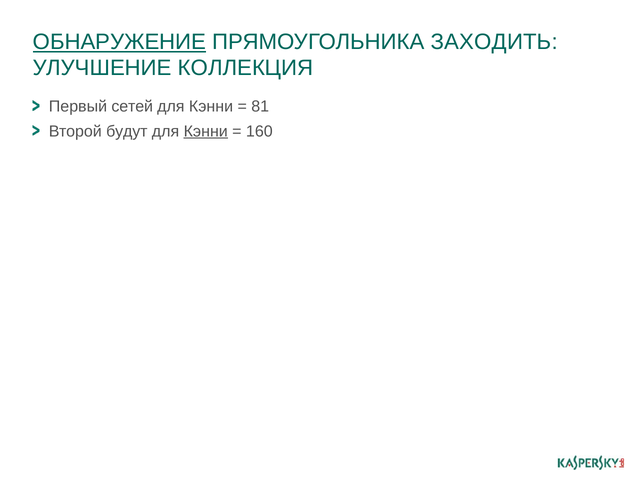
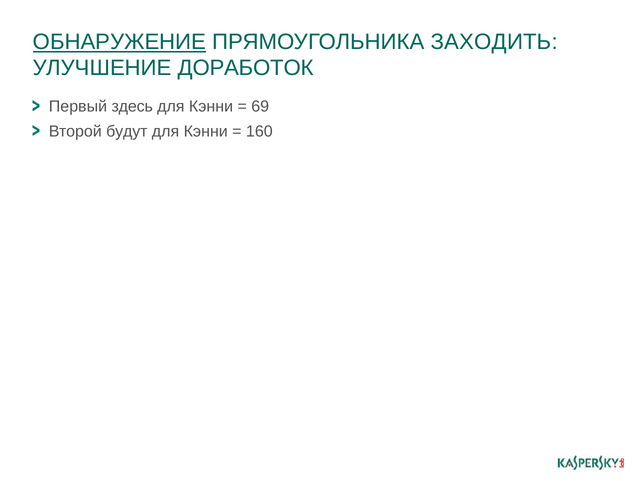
КОЛЛЕКЦИЯ: КОЛЛЕКЦИЯ -> ДОРАБОТОК
сетей: сетей -> здесь
81: 81 -> 69
Кэнни at (206, 131) underline: present -> none
